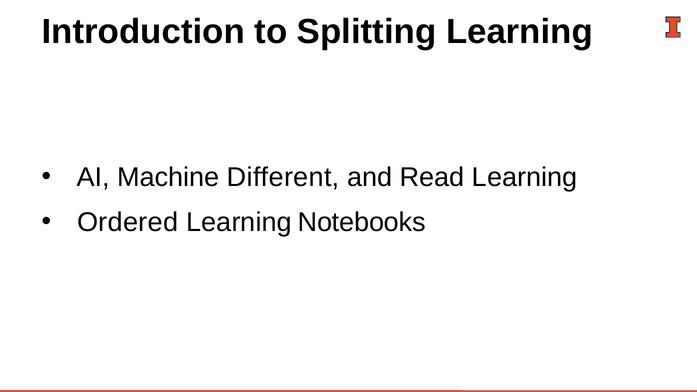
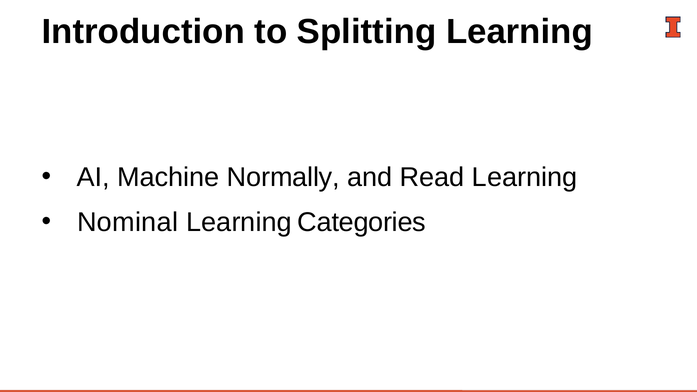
Different: Different -> Normally
Ordered: Ordered -> Nominal
Notebooks: Notebooks -> Categories
